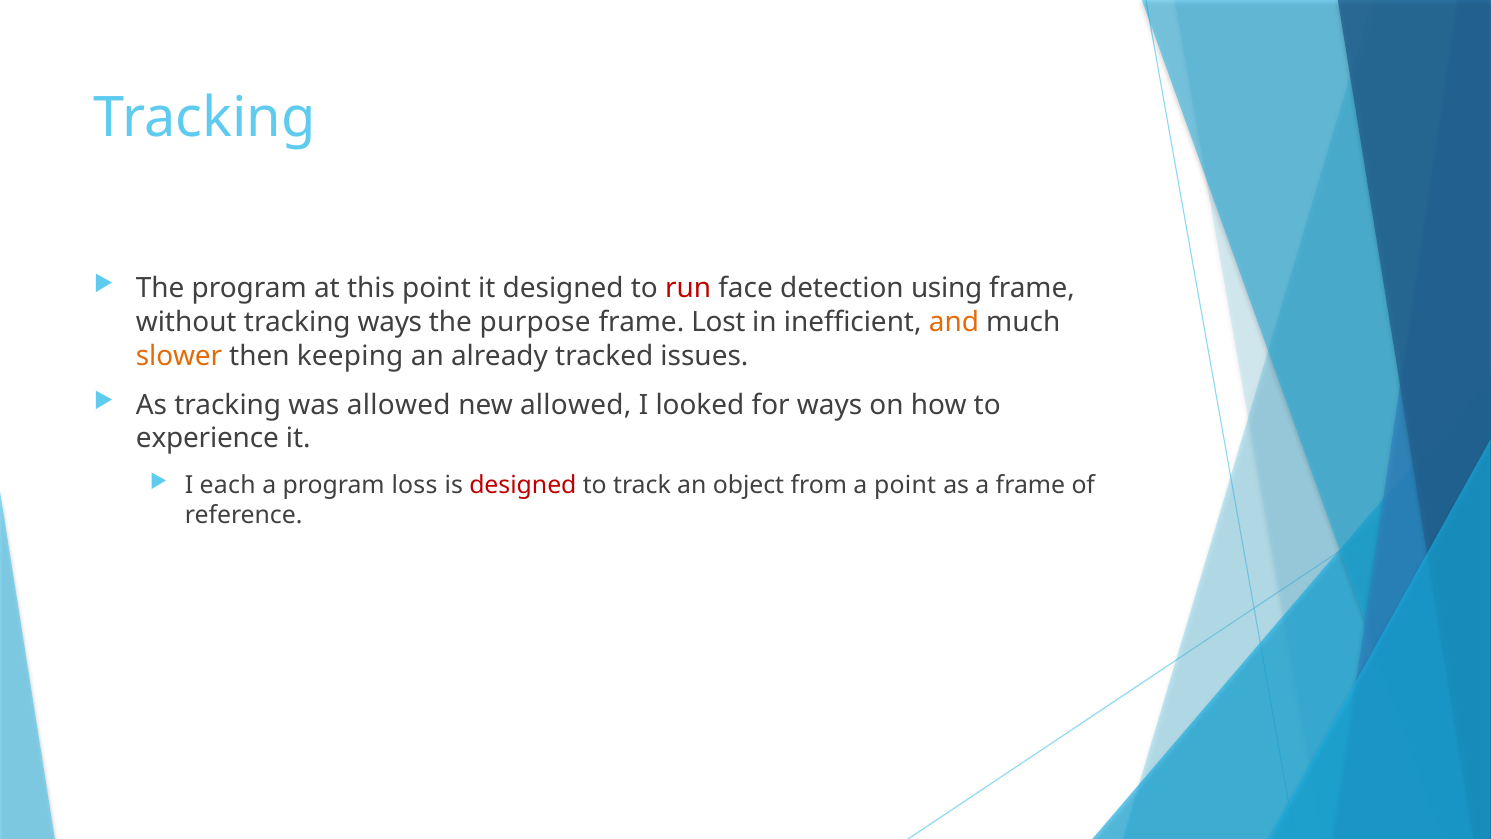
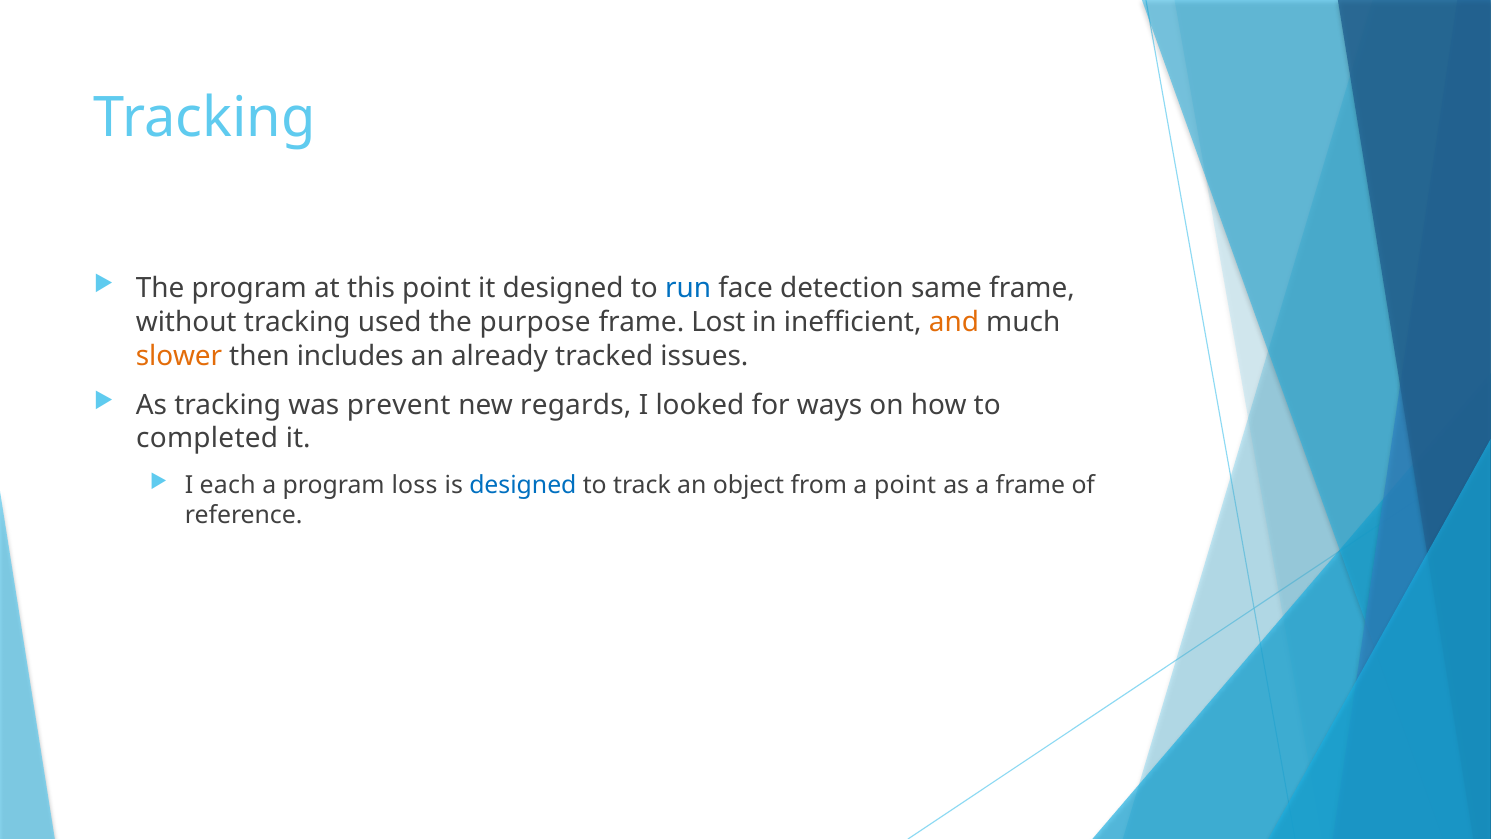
run colour: red -> blue
using: using -> same
tracking ways: ways -> used
keeping: keeping -> includes
was allowed: allowed -> prevent
new allowed: allowed -> regards
experience: experience -> completed
designed at (523, 485) colour: red -> blue
